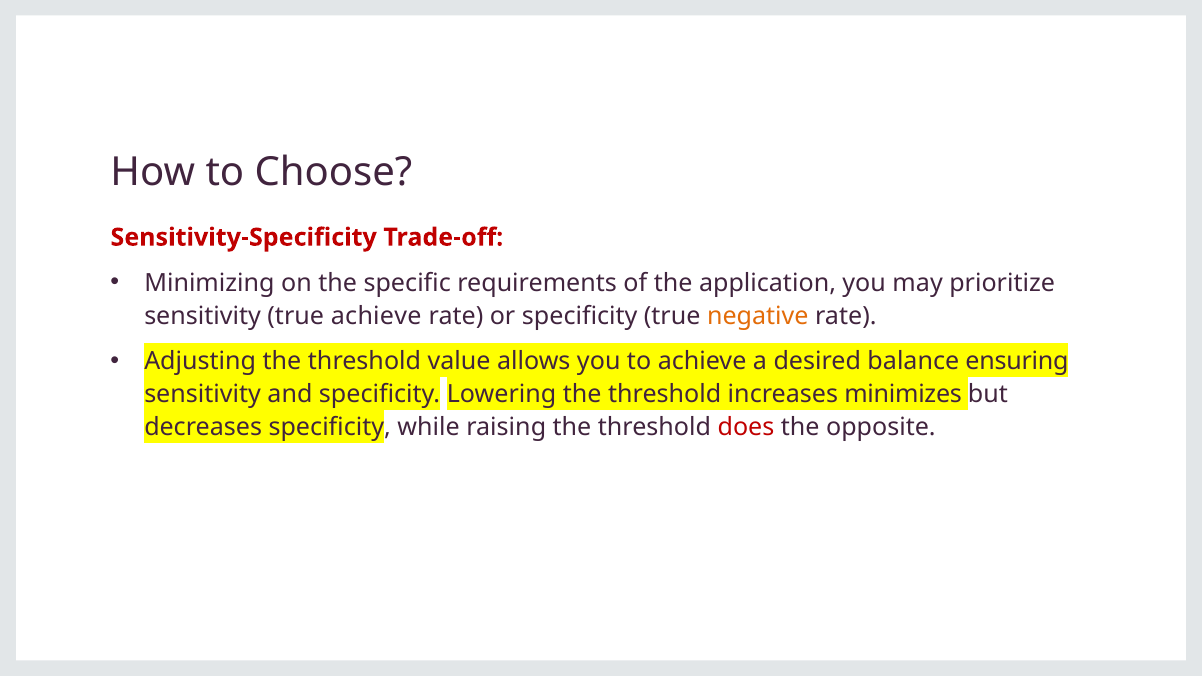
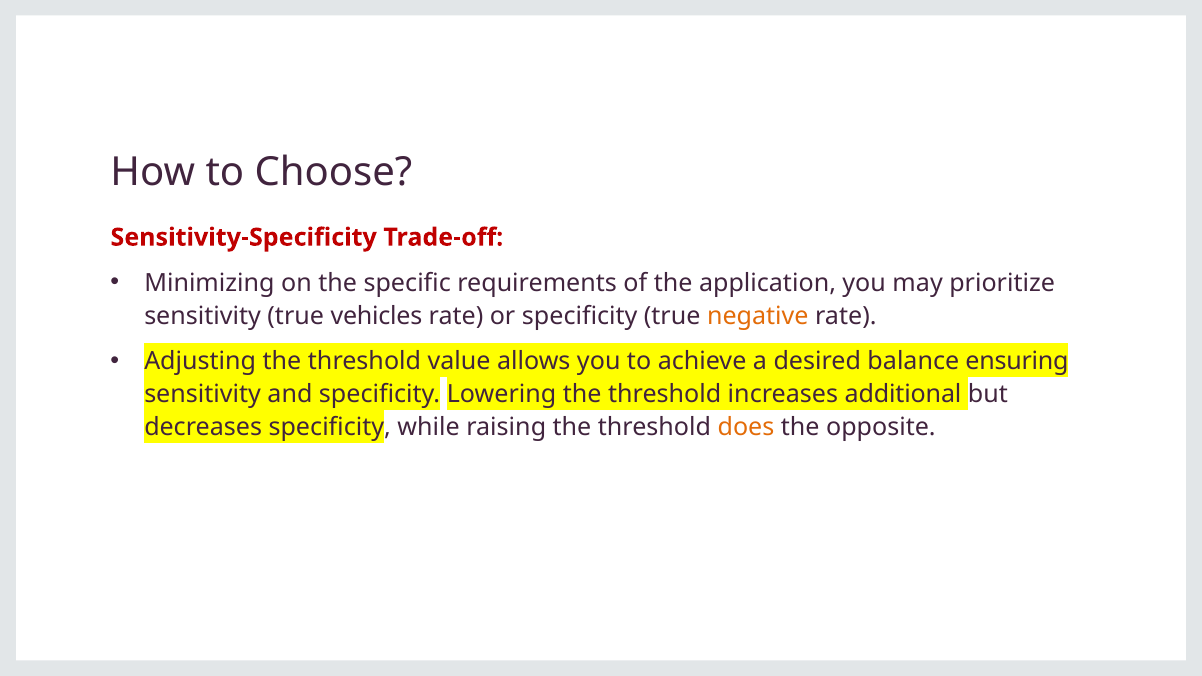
true achieve: achieve -> vehicles
minimizes: minimizes -> additional
does colour: red -> orange
